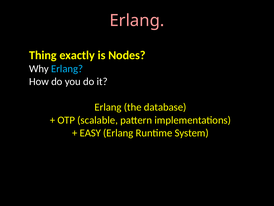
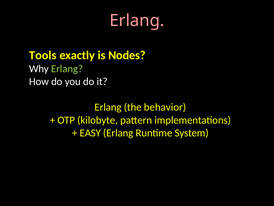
Thing: Thing -> Tools
Erlang at (67, 69) colour: light blue -> light green
database: database -> behavior
scalable: scalable -> kilobyte
